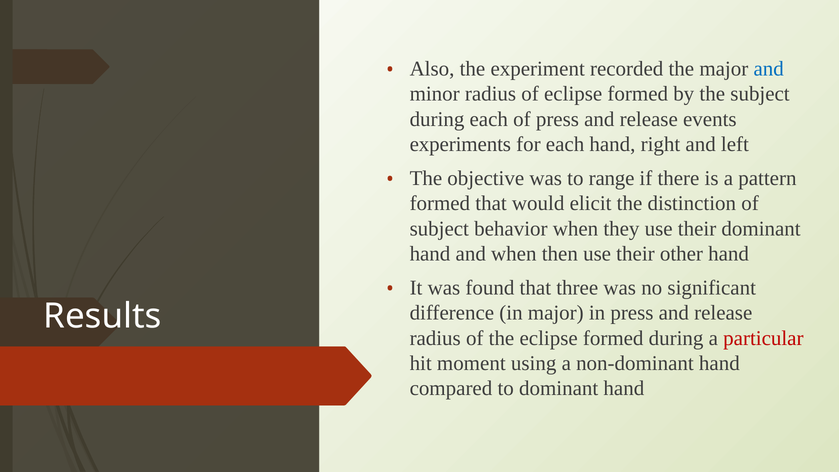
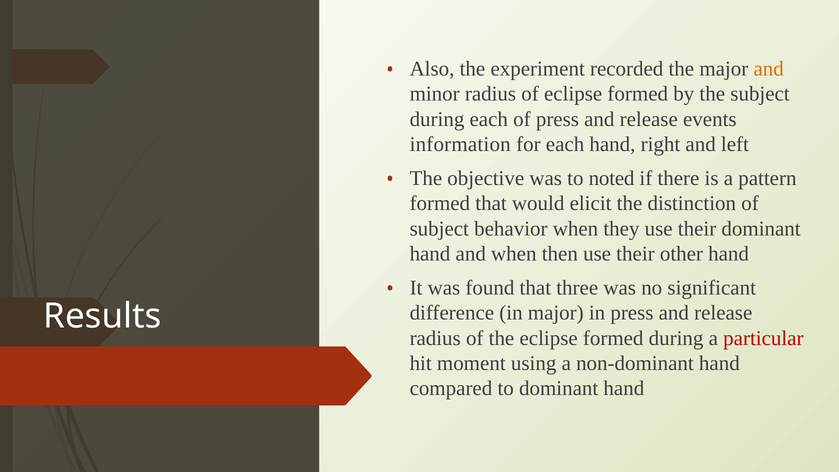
and at (769, 69) colour: blue -> orange
experiments: experiments -> information
range: range -> noted
